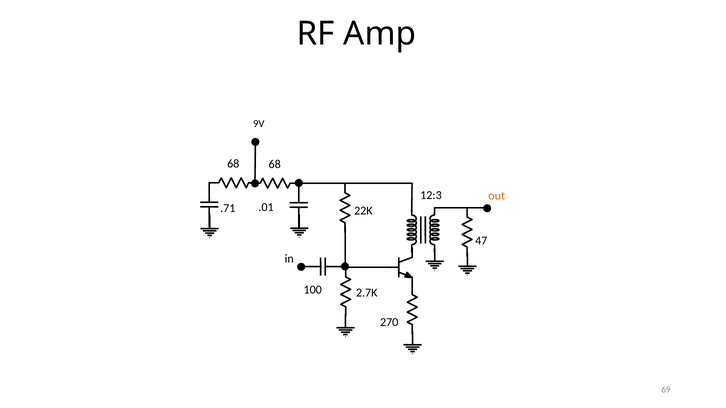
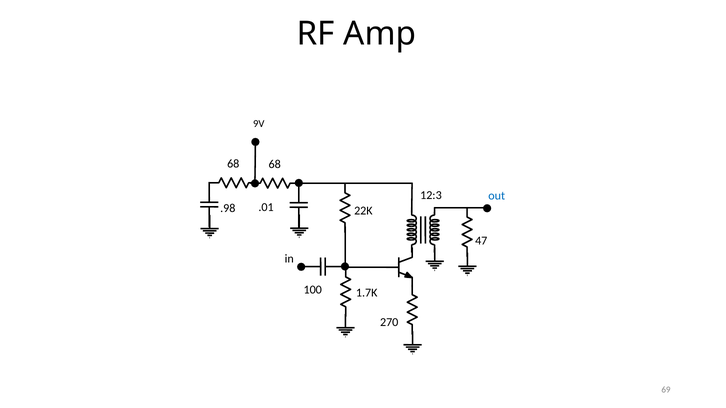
out colour: orange -> blue
.71: .71 -> .98
2.7K: 2.7K -> 1.7K
